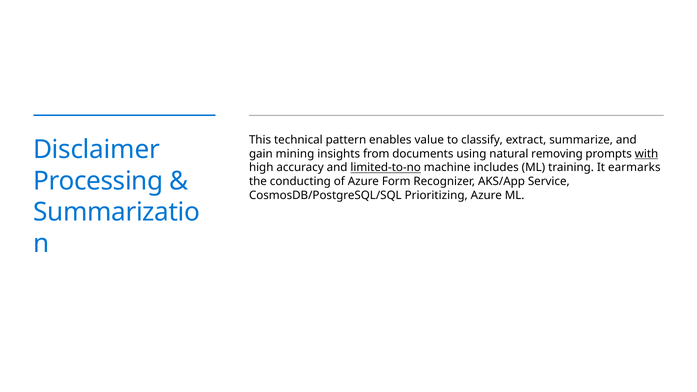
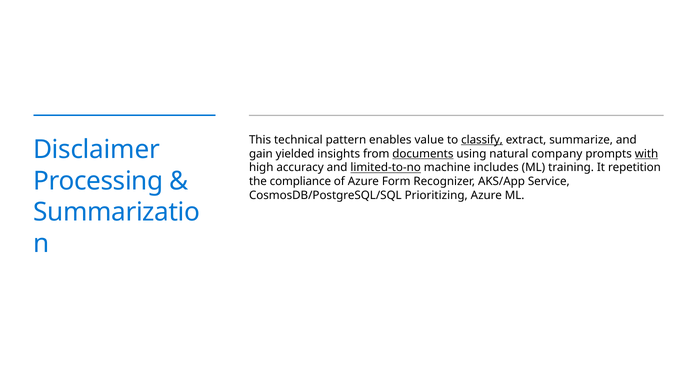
classify underline: none -> present
mining: mining -> yielded
documents underline: none -> present
removing: removing -> company
earmarks: earmarks -> repetition
conducting: conducting -> compliance
